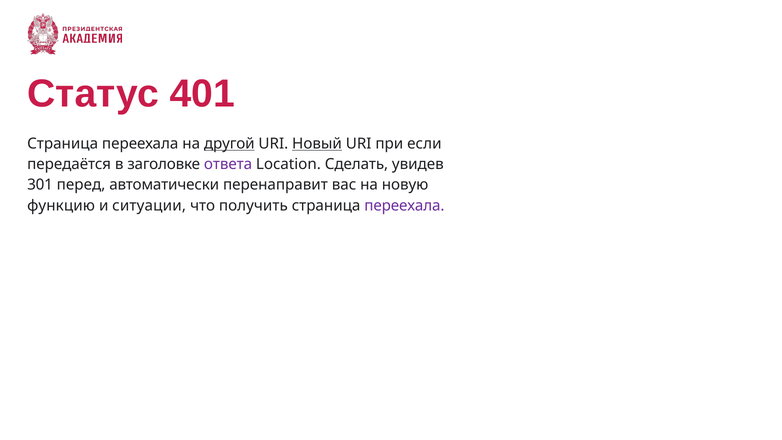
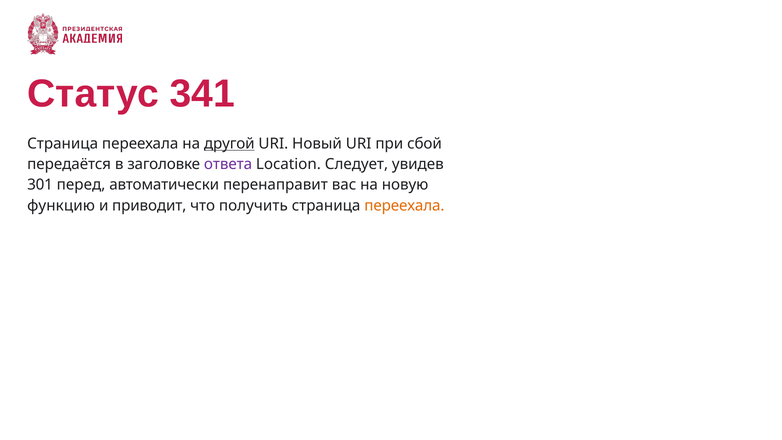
401: 401 -> 341
Новый underline: present -> none
если: если -> сбой
Сделать: Сделать -> Следует
ситуации: ситуации -> приводит
переехала at (404, 206) colour: purple -> orange
